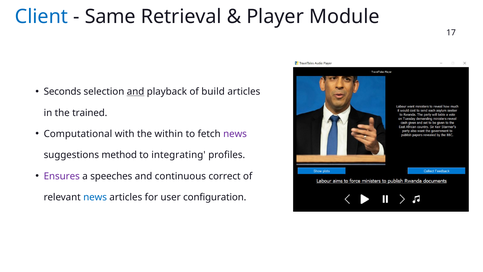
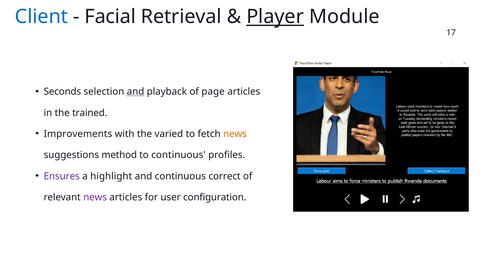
Same: Same -> Facial
Player underline: none -> present
build: build -> page
Computational: Computational -> Improvements
within: within -> varied
news at (235, 134) colour: purple -> orange
to integrating: integrating -> continuous
speeches: speeches -> highlight
news at (95, 197) colour: blue -> purple
